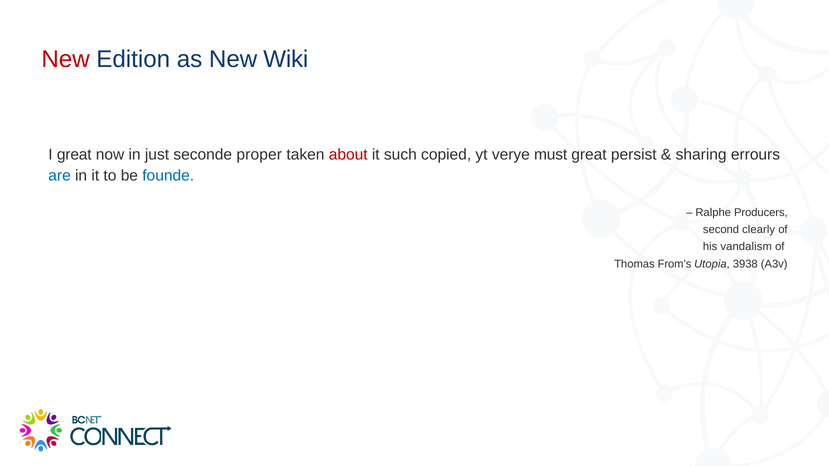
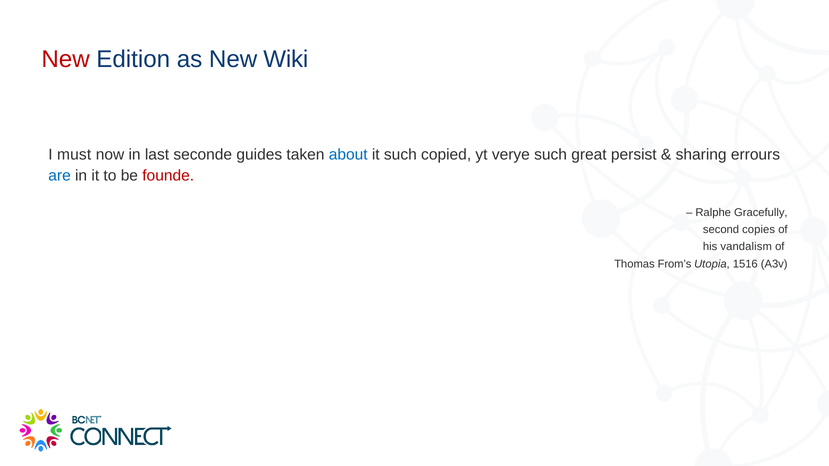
I great: great -> must
just: just -> last
proper: proper -> guides
about colour: red -> blue
verye must: must -> such
founde colour: blue -> red
Producers: Producers -> Gracefully
clearly: clearly -> copies
3938: 3938 -> 1516
